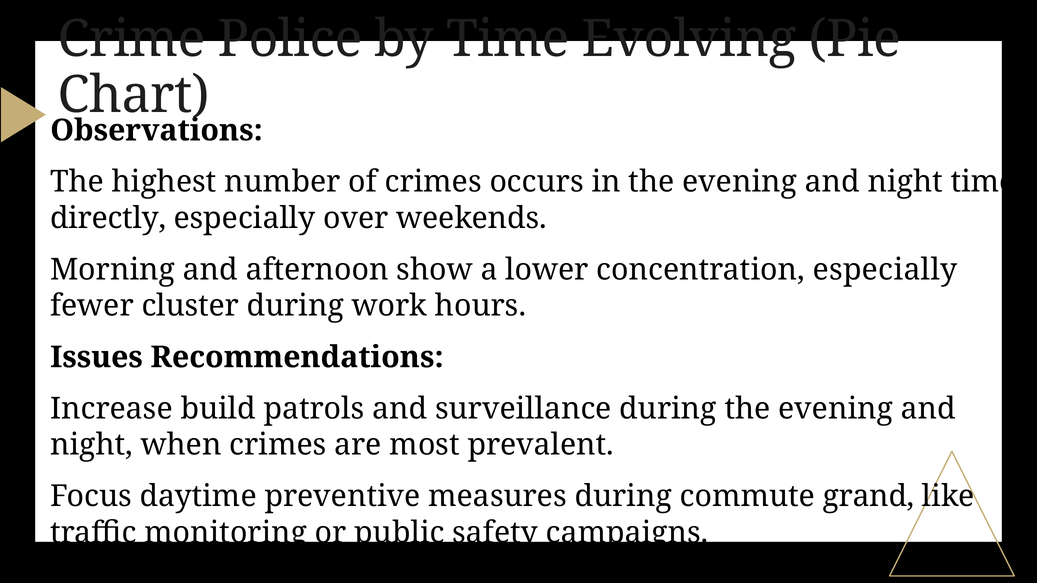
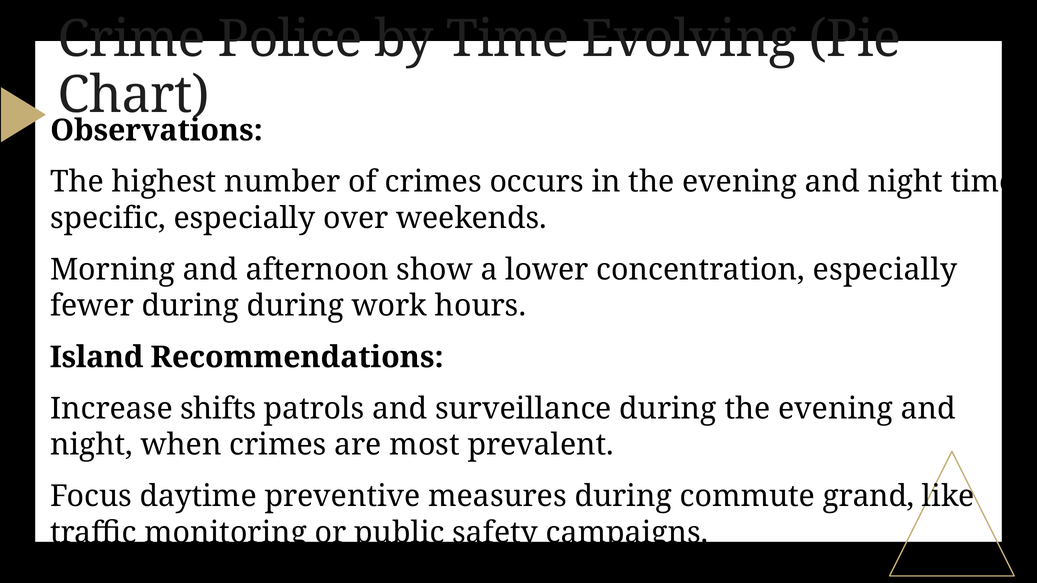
directly: directly -> specific
fewer cluster: cluster -> during
Issues: Issues -> Island
build: build -> shifts
